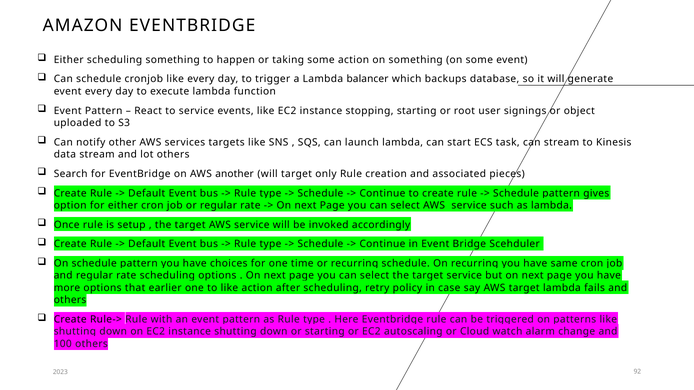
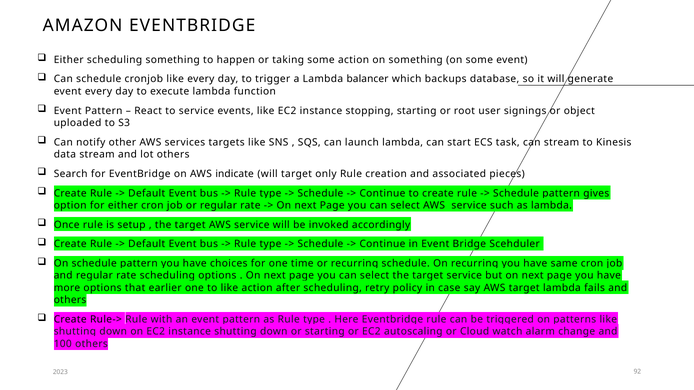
another: another -> indicate
